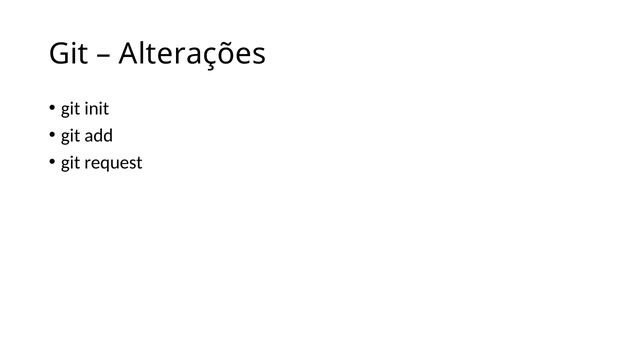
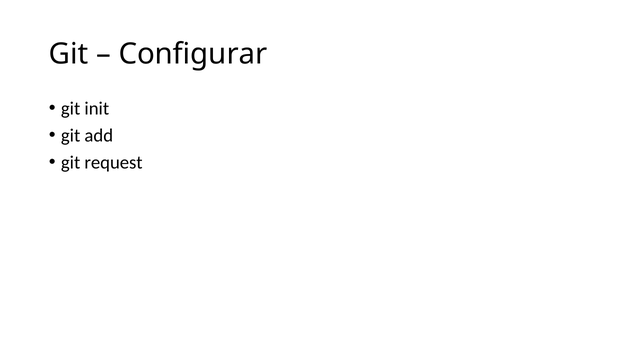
Alterações: Alterações -> Configurar
